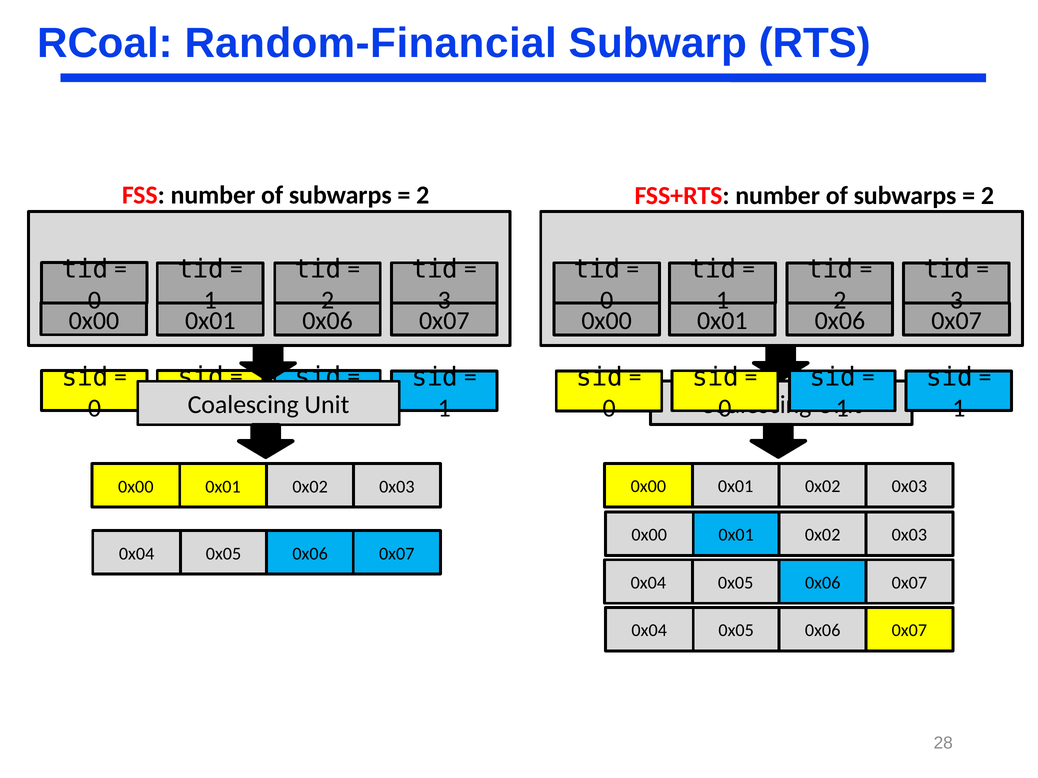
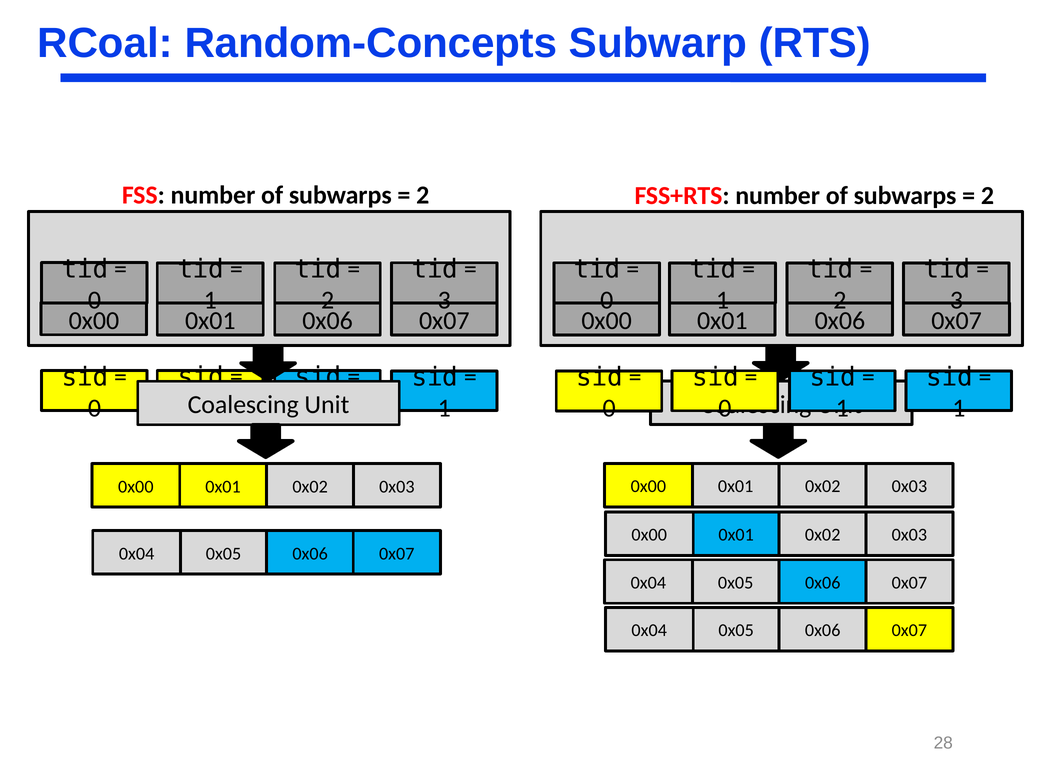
Random-Financial: Random-Financial -> Random-Concepts
